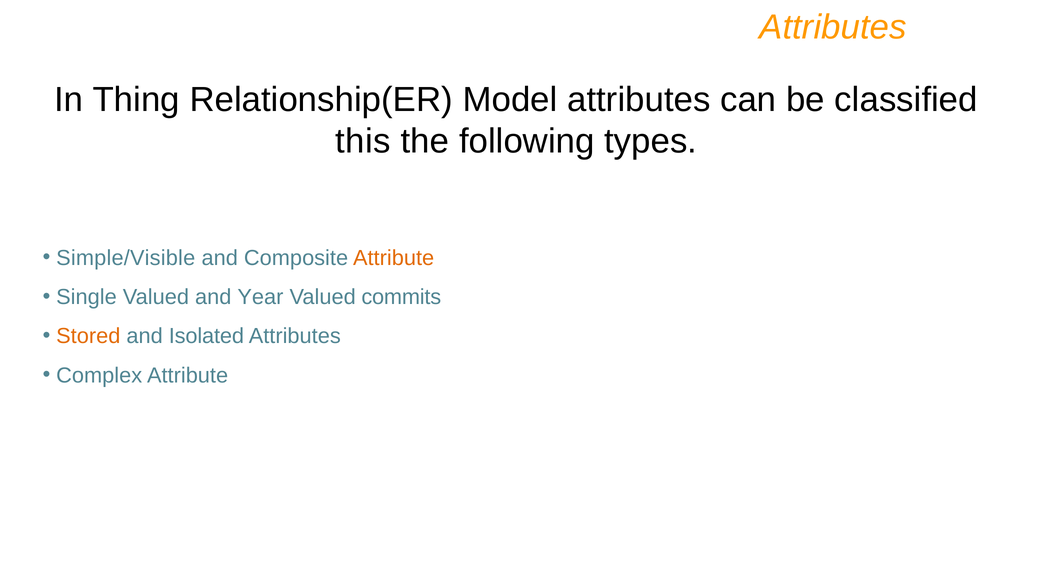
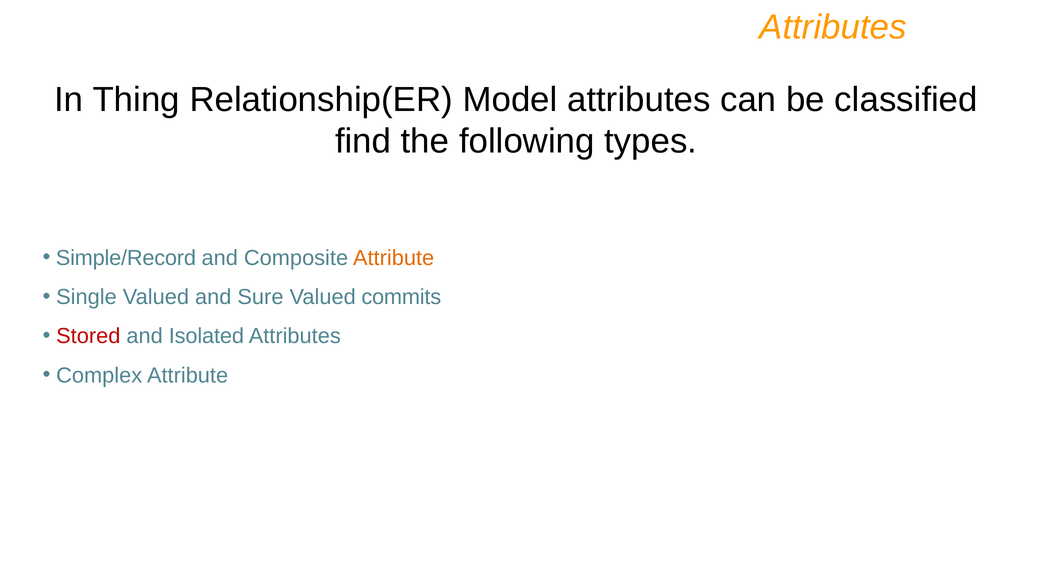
this: this -> find
Simple/Visible: Simple/Visible -> Simple/Record
Year: Year -> Sure
Stored colour: orange -> red
